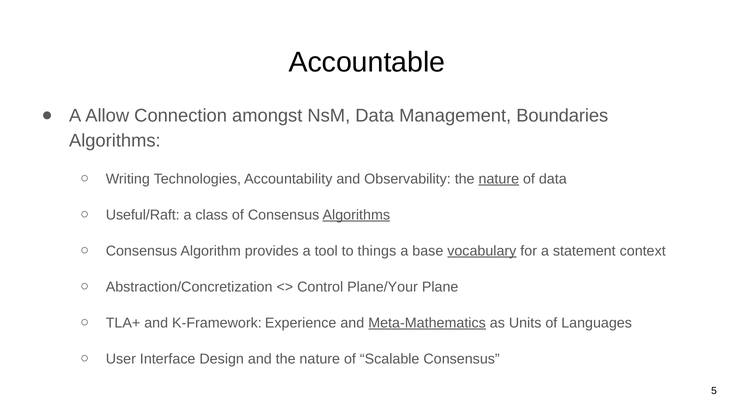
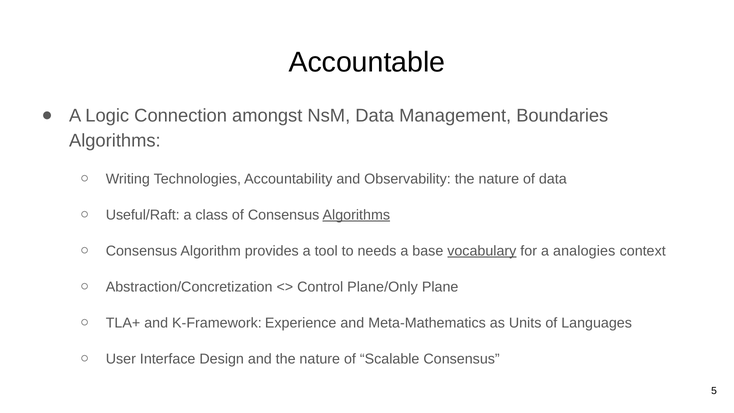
Allow: Allow -> Logic
nature at (499, 179) underline: present -> none
things: things -> needs
statement: statement -> analogies
Plane/Your: Plane/Your -> Plane/Only
Meta-Mathematics underline: present -> none
